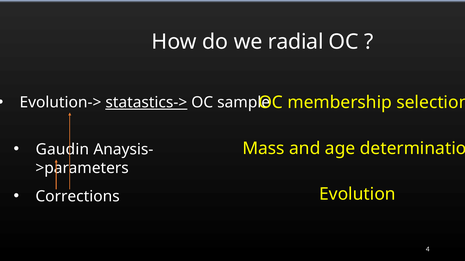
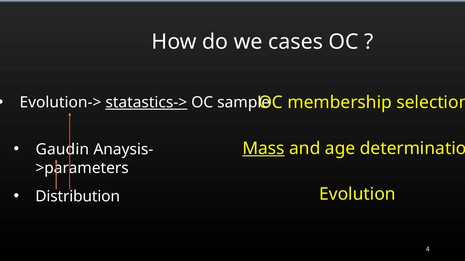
radial: radial -> cases
Mass underline: none -> present
Corrections: Corrections -> Distribution
